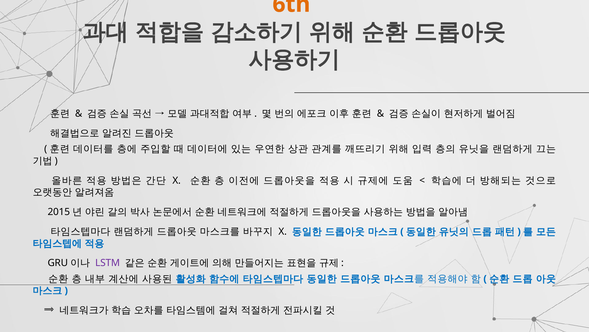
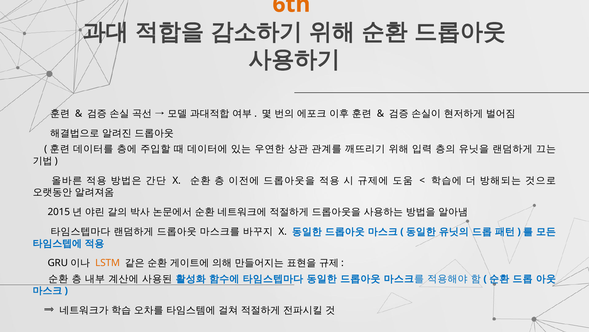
LSTM colour: purple -> orange
